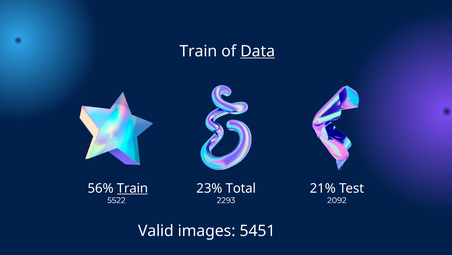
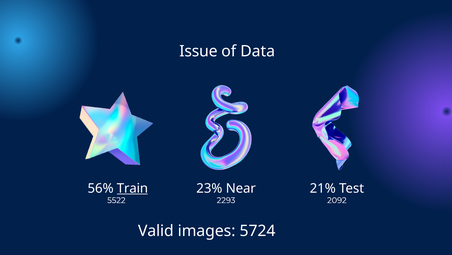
Train at (198, 51): Train -> Issue
Data underline: present -> none
Total: Total -> Near
5451: 5451 -> 5724
